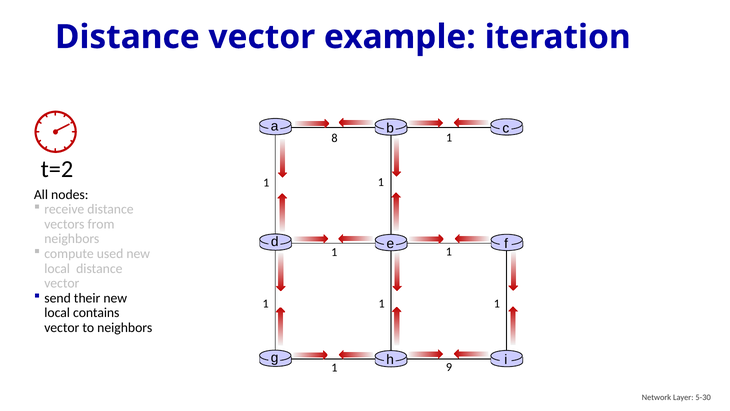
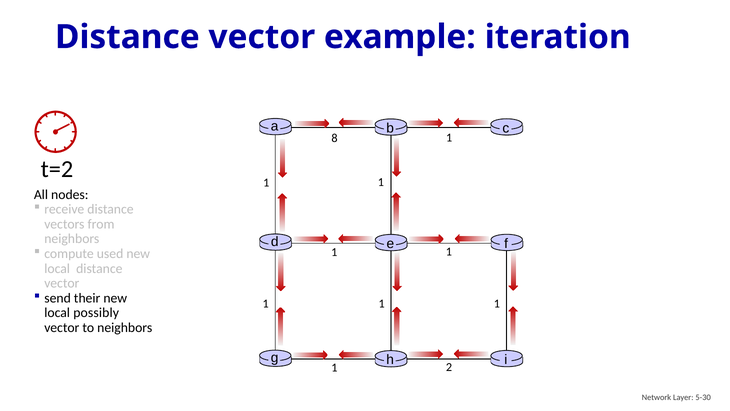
contains: contains -> possibly
9: 9 -> 2
